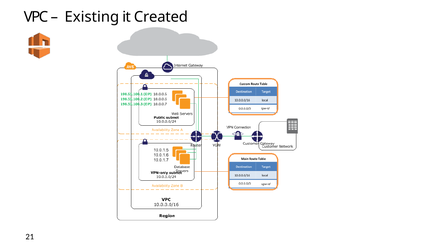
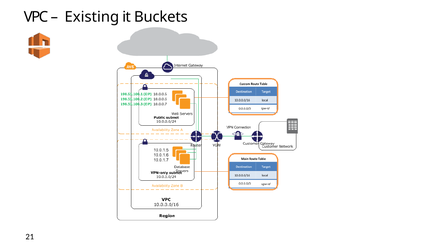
Created: Created -> Buckets
